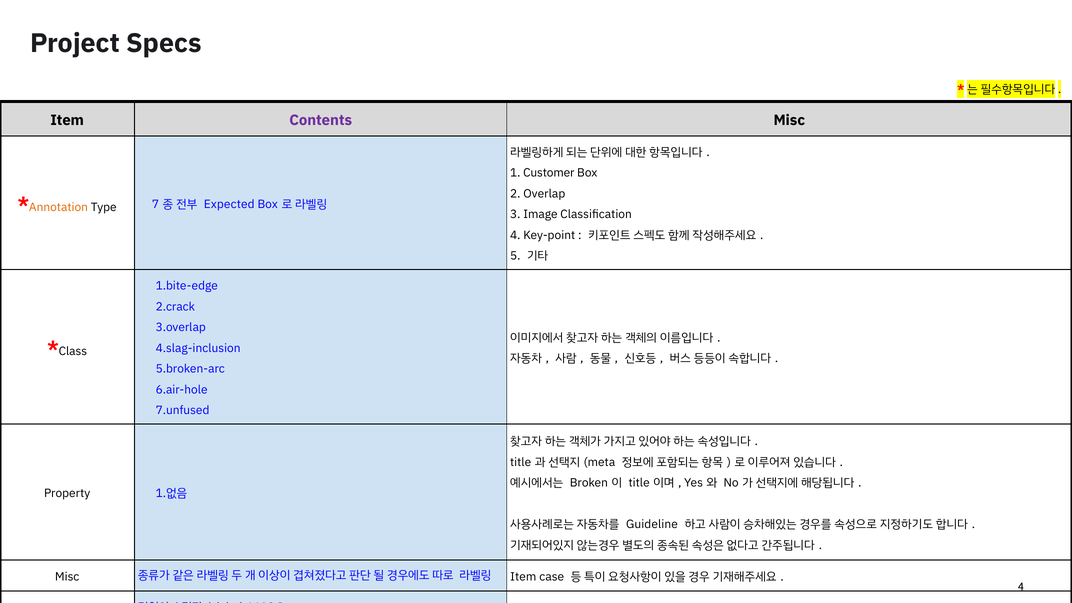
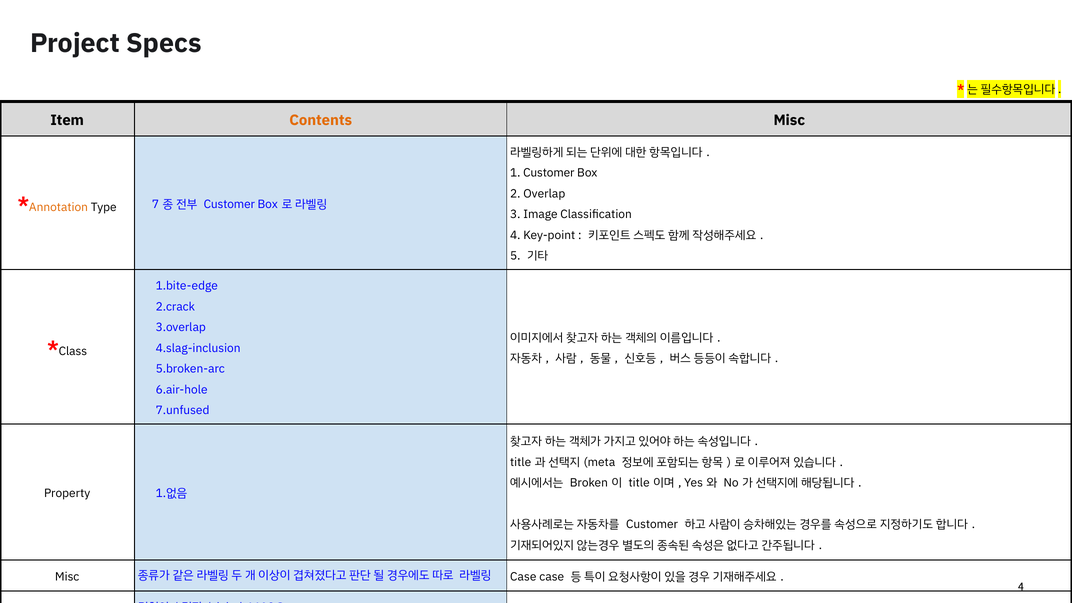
Contents colour: purple -> orange
Expected at (229, 204): Expected -> Customer
Guideline at (652, 524): Guideline -> Customer
Item at (523, 577): Item -> Case
